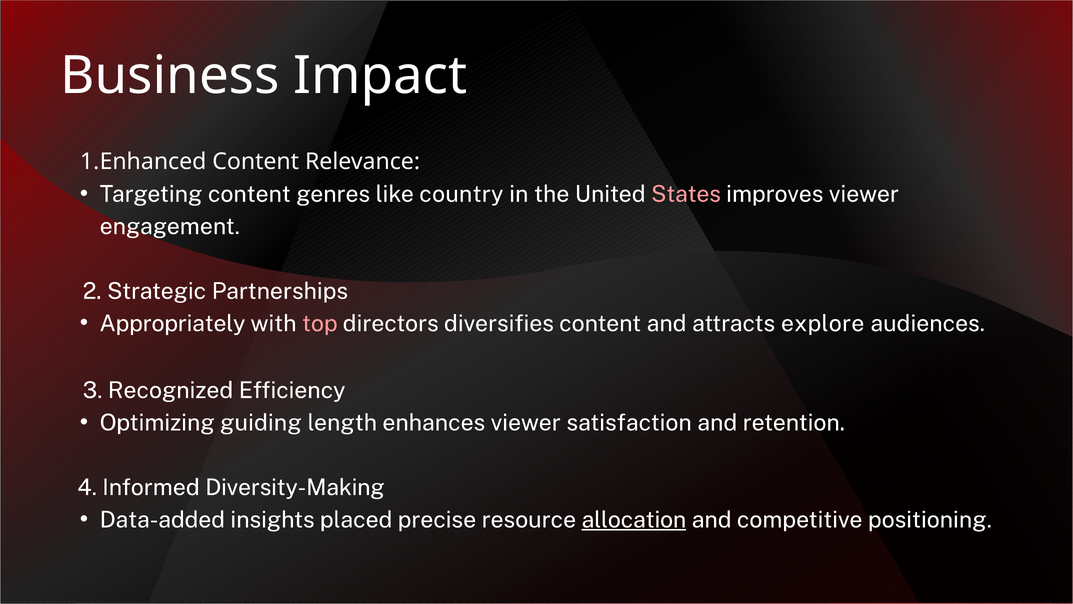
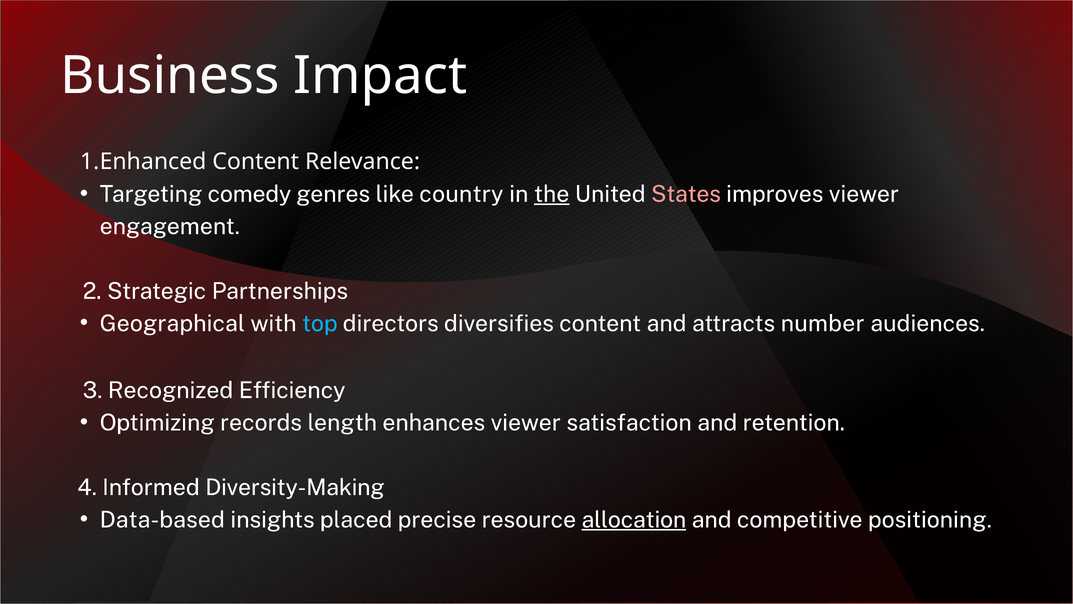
Targeting content: content -> comedy
the underline: none -> present
Appropriately: Appropriately -> Geographical
top colour: pink -> light blue
explore: explore -> number
guiding: guiding -> records
Data-added: Data-added -> Data-based
